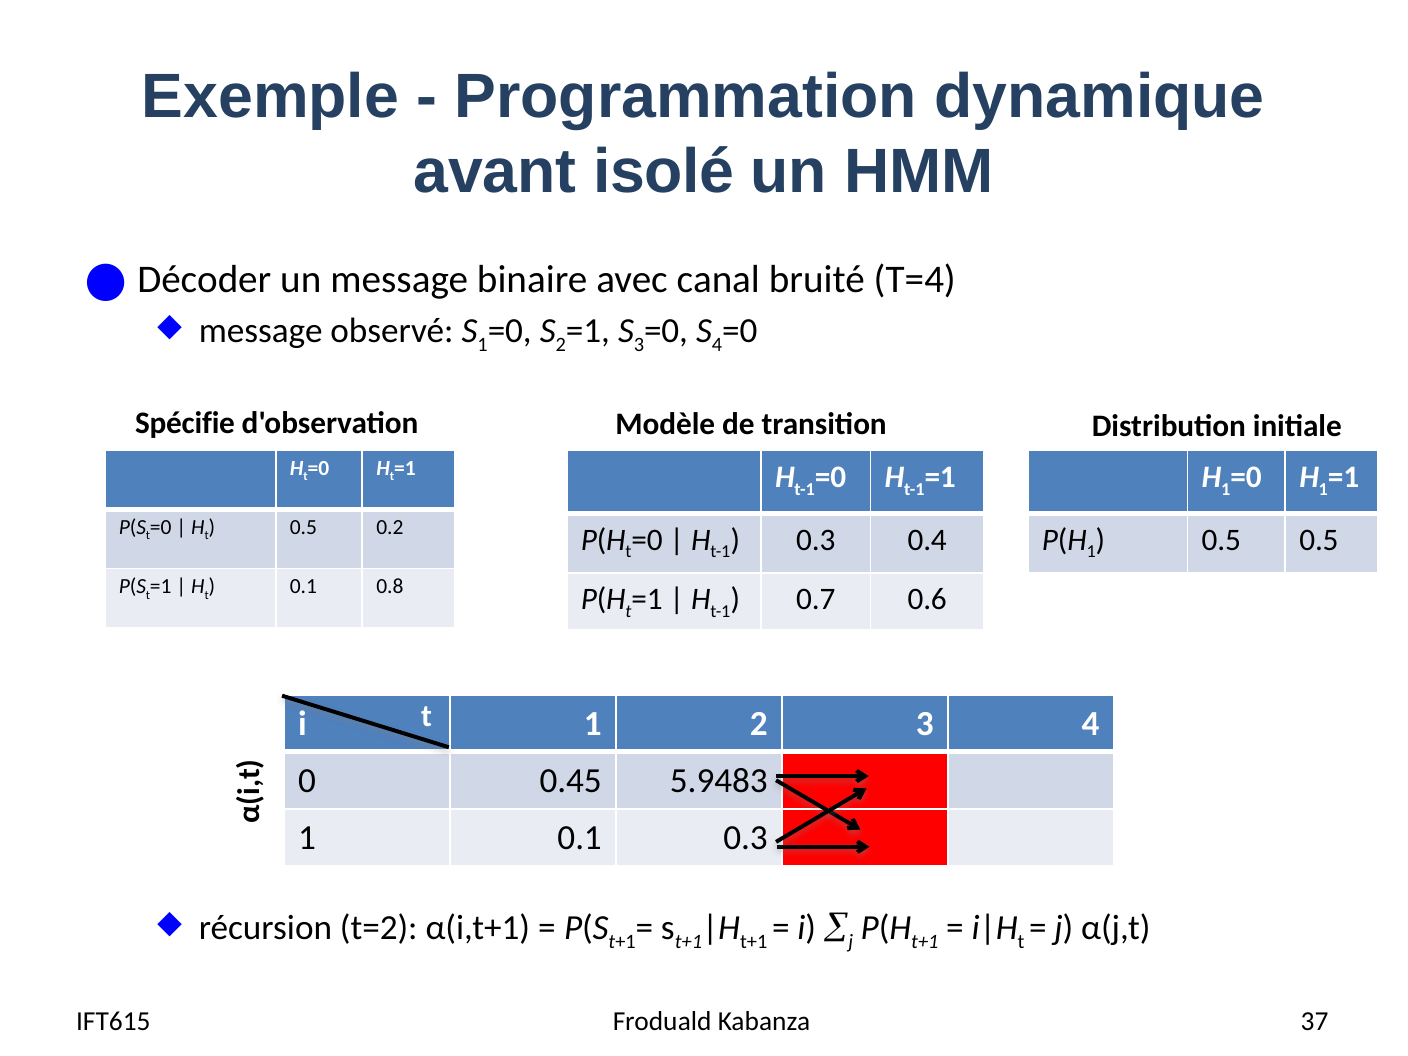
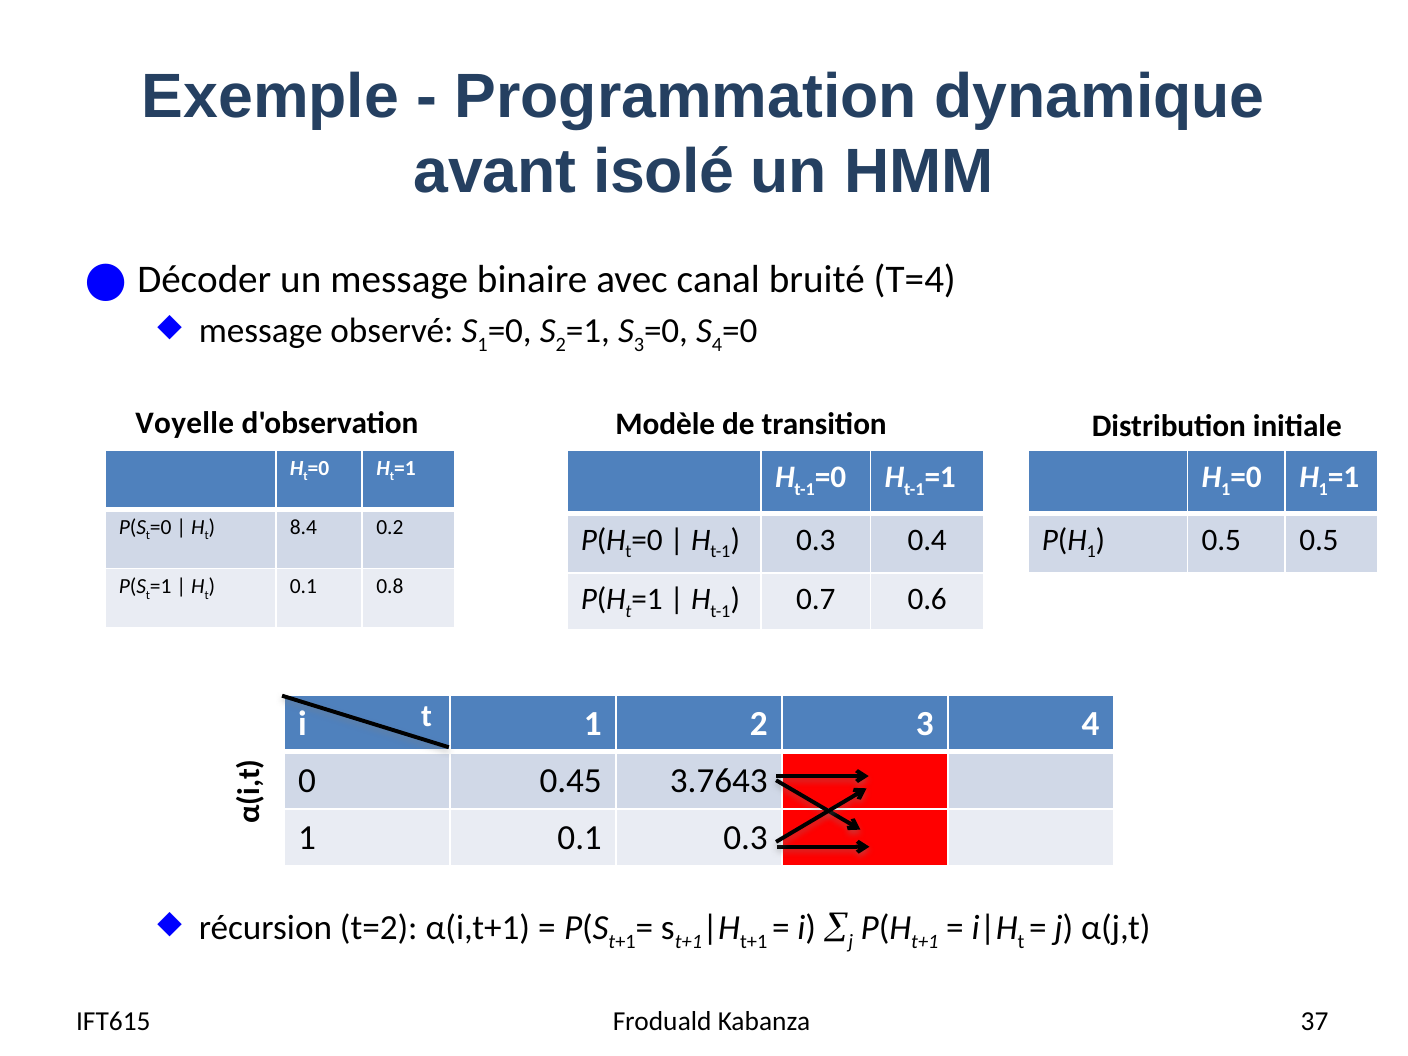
Spécifie: Spécifie -> Voyelle
0.5 at (303, 527): 0.5 -> 8.4
5.9483: 5.9483 -> 3.7643
